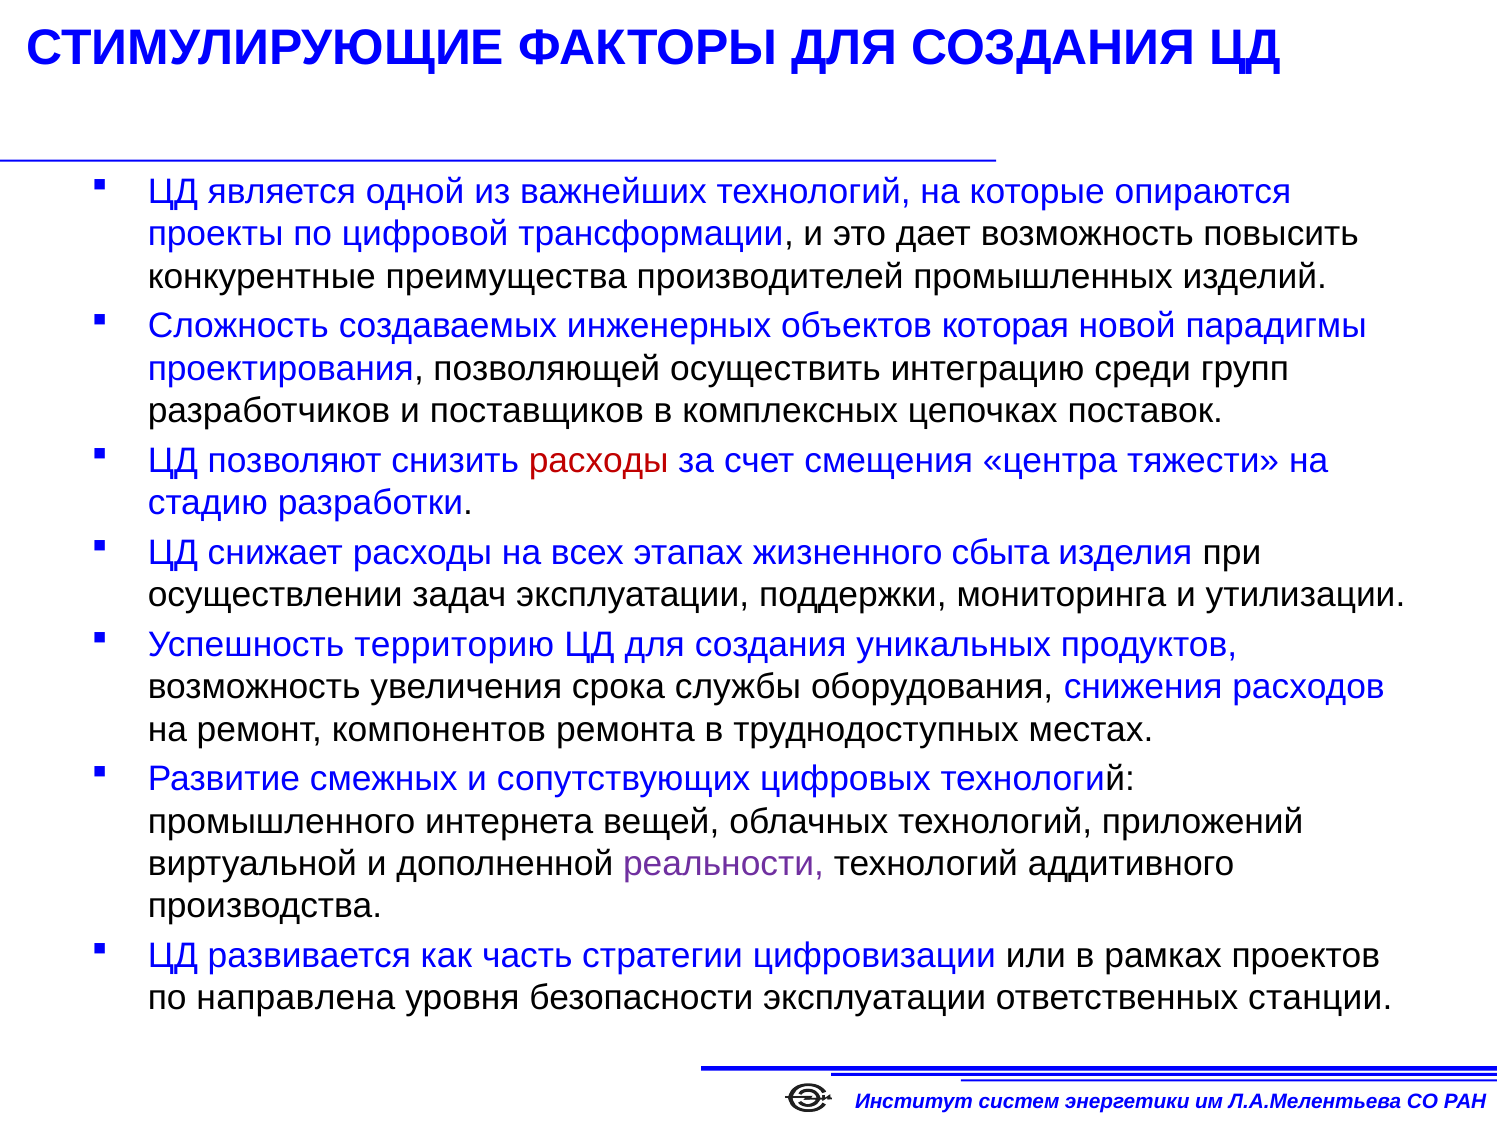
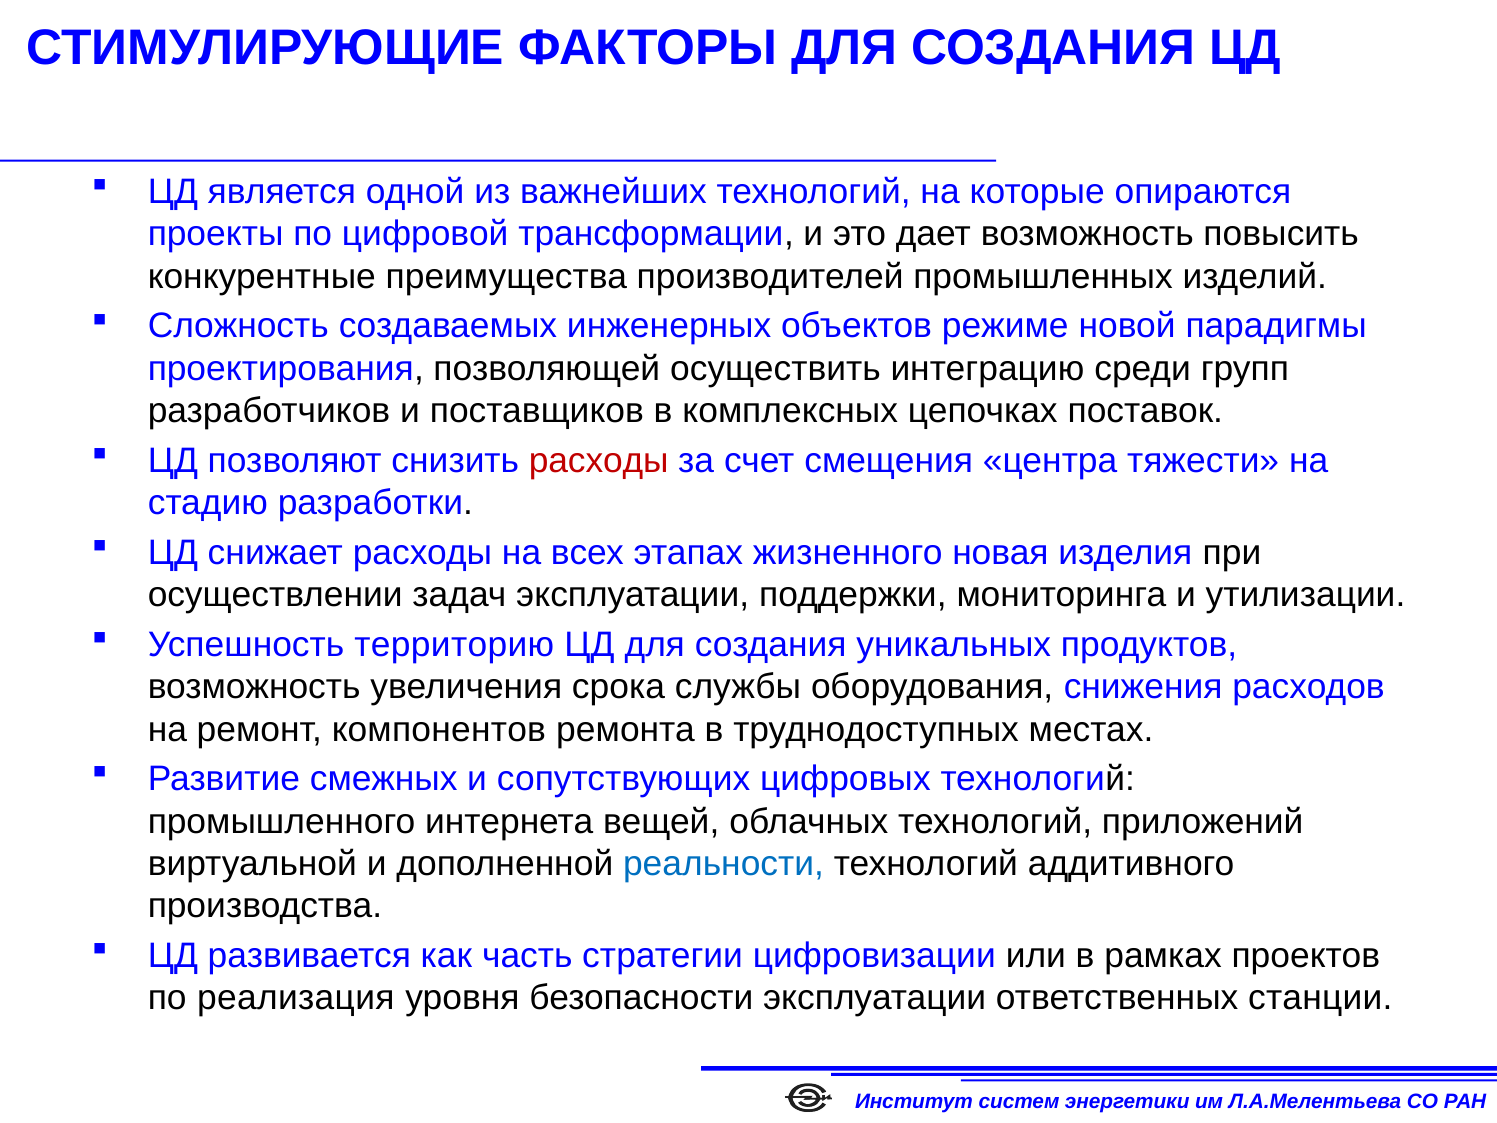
которая: которая -> режиме
сбыта: сбыта -> новая
реальности colour: purple -> blue
направлена: направлена -> реализация
